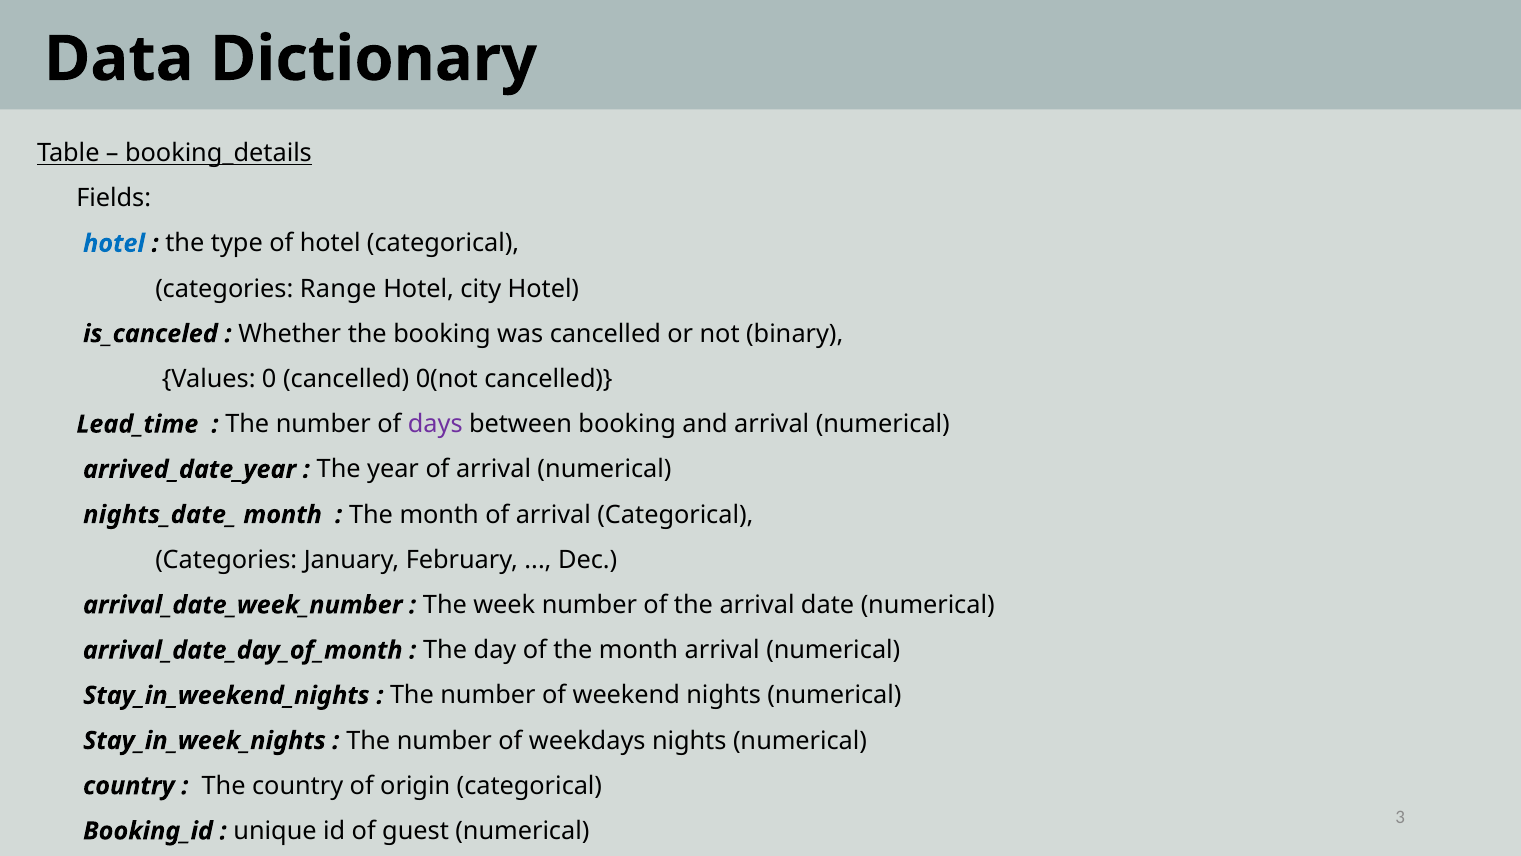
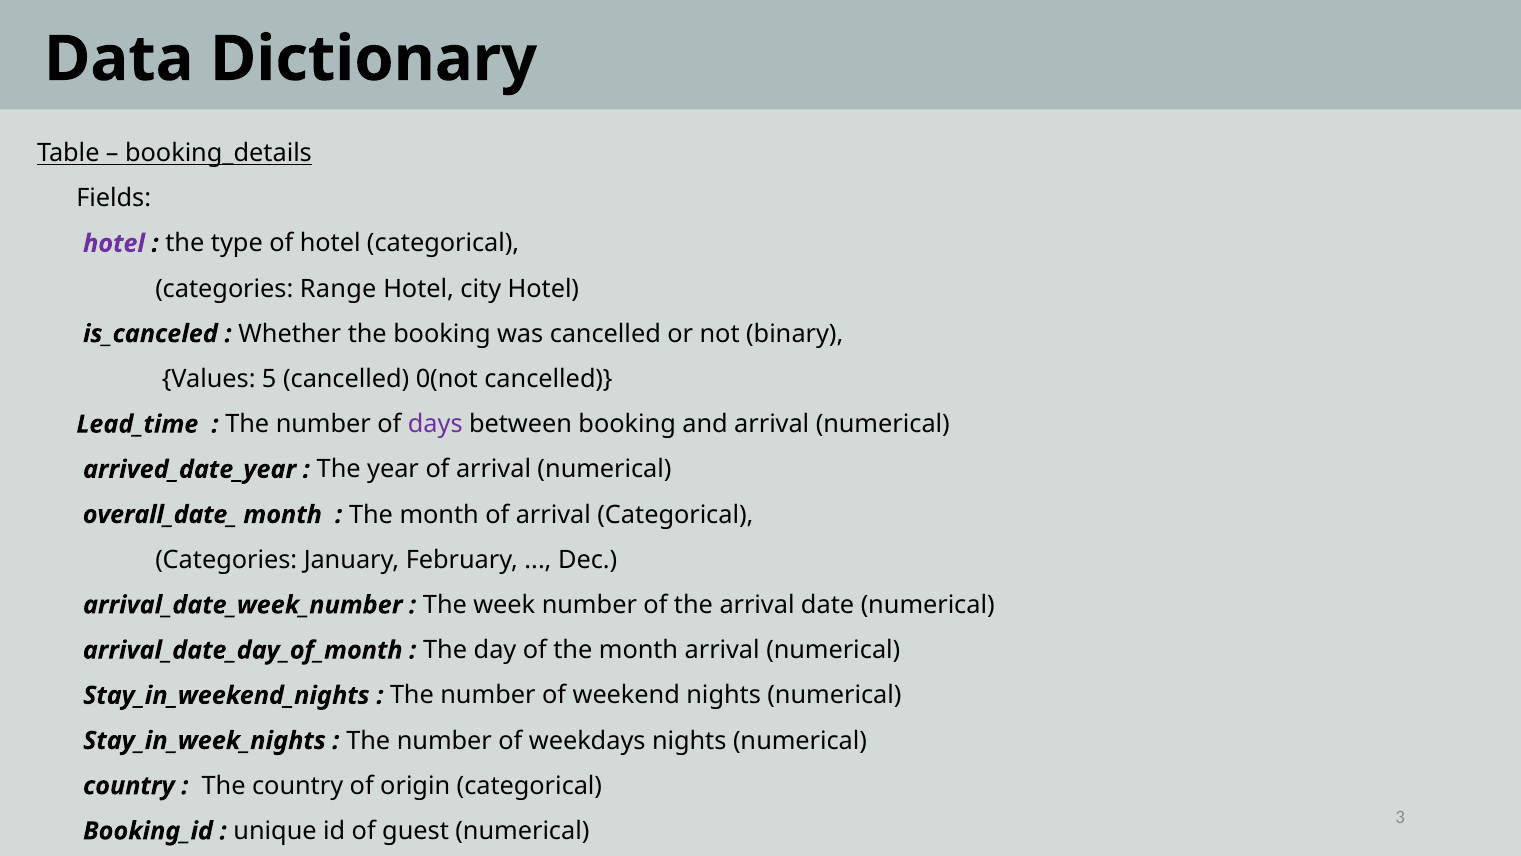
hotel at (114, 243) colour: blue -> purple
0: 0 -> 5
nights_date_: nights_date_ -> overall_date_
